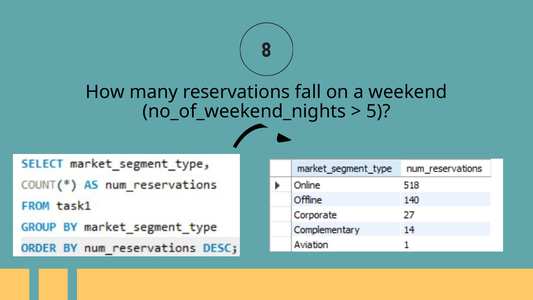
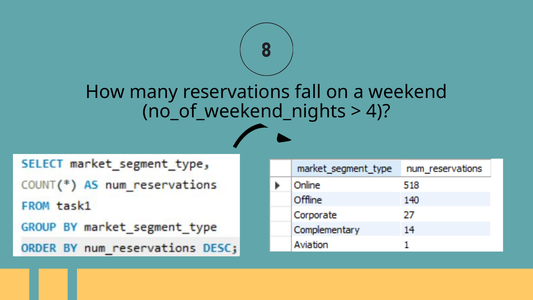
5: 5 -> 4
